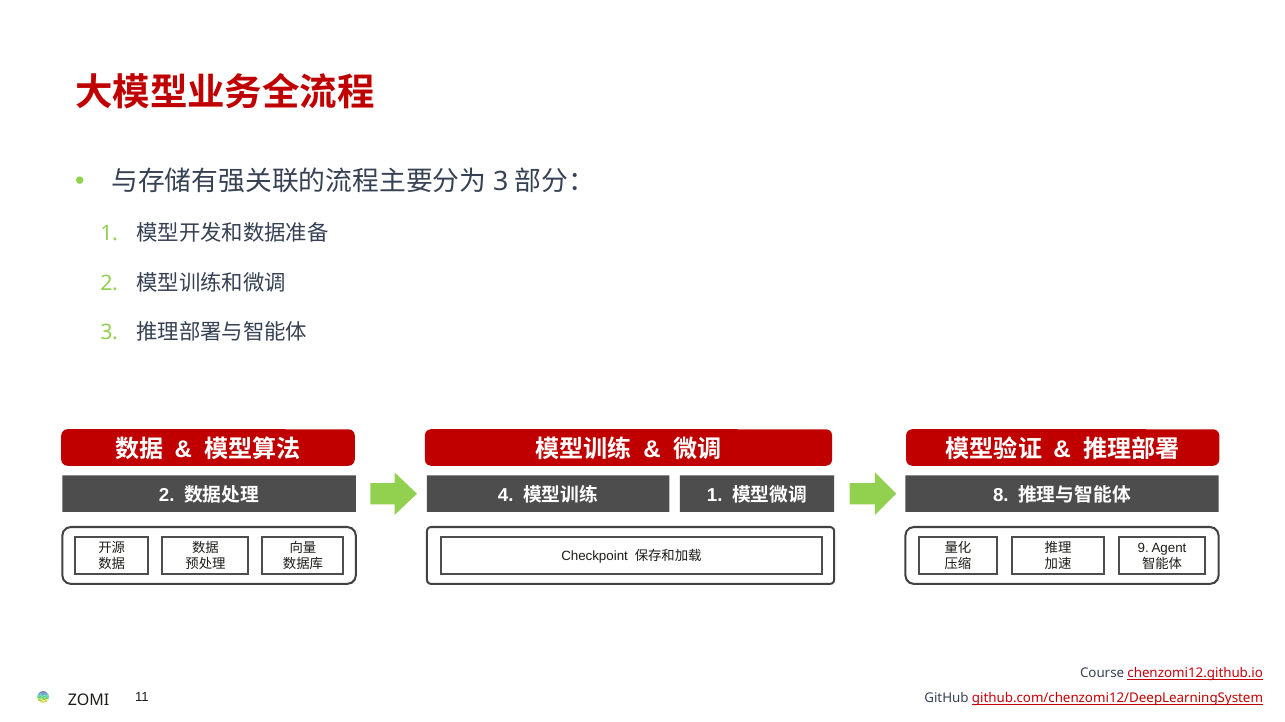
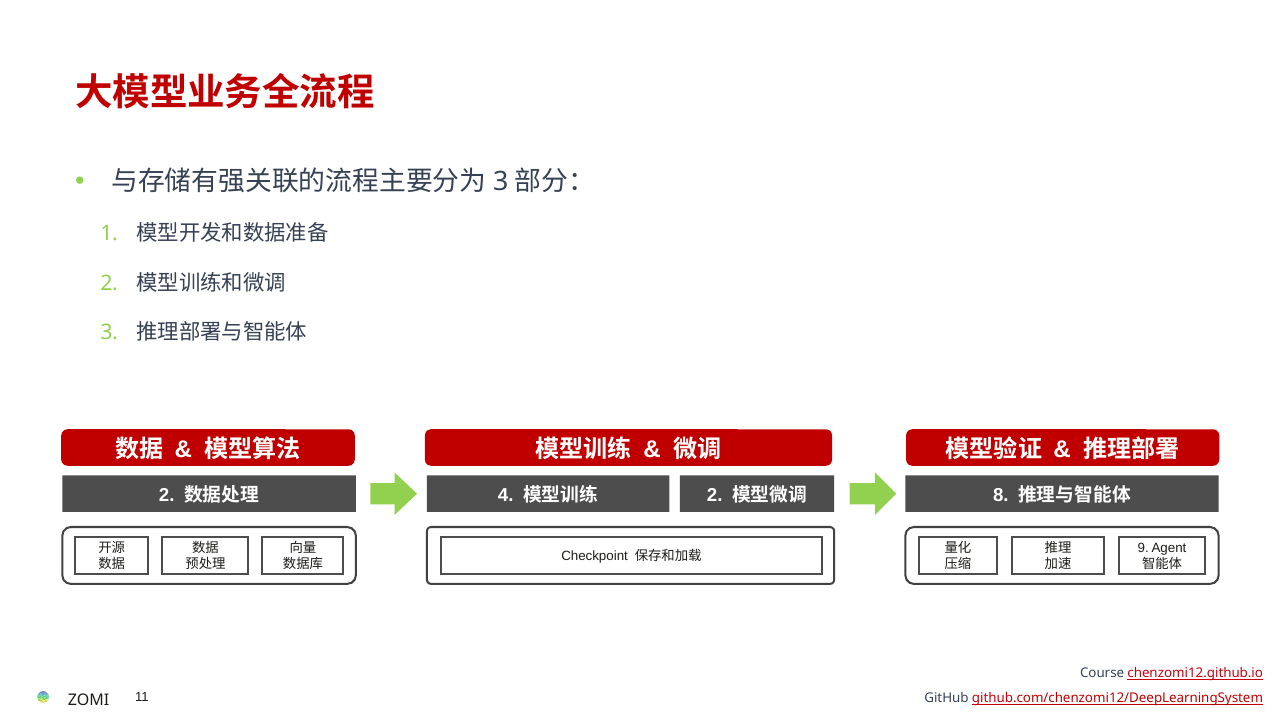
1 at (715, 495): 1 -> 2
